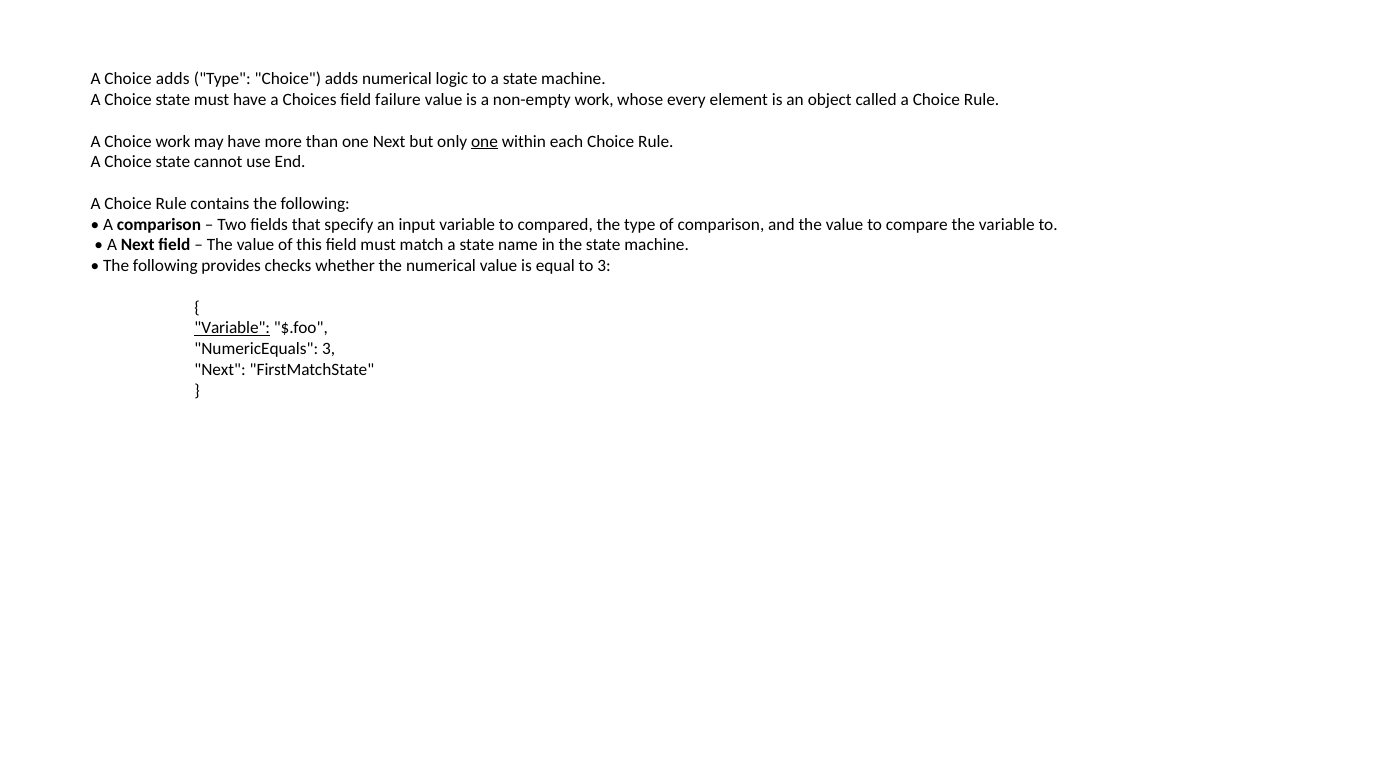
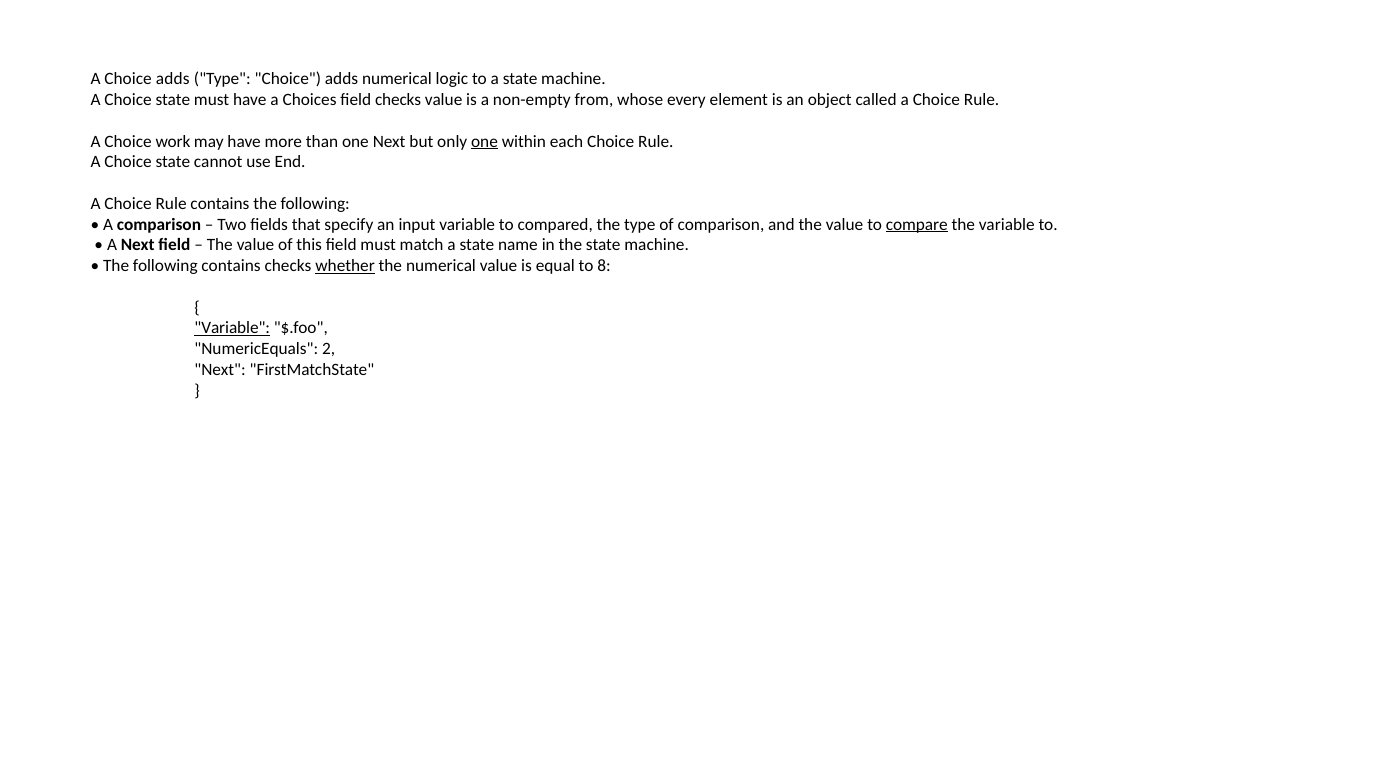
field failure: failure -> checks
non-empty work: work -> from
compare underline: none -> present
following provides: provides -> contains
whether underline: none -> present
to 3: 3 -> 8
NumericEquals 3: 3 -> 2
